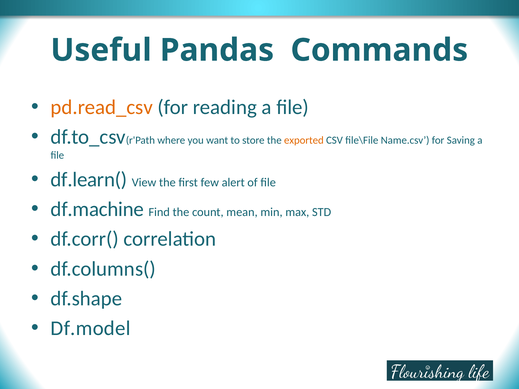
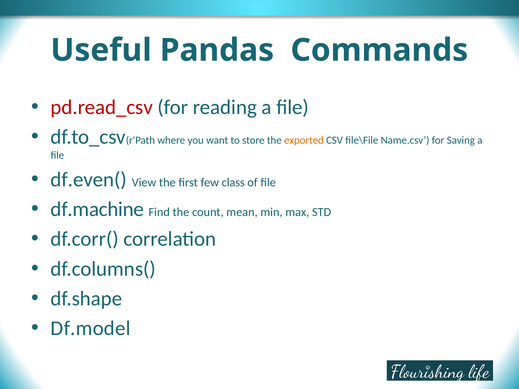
pd.read_csv colour: orange -> red
df.learn(: df.learn( -> df.even(
alert: alert -> class
